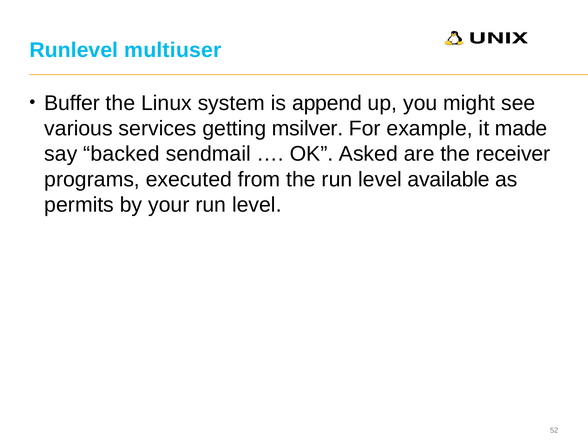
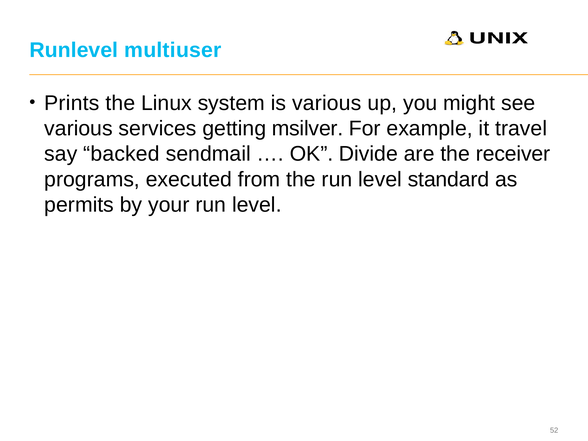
Buffer: Buffer -> Prints
is append: append -> various
made: made -> travel
Asked: Asked -> Divide
available: available -> standard
